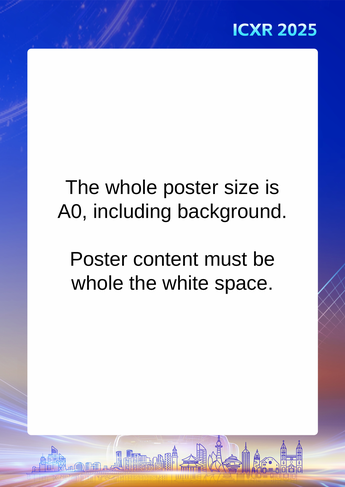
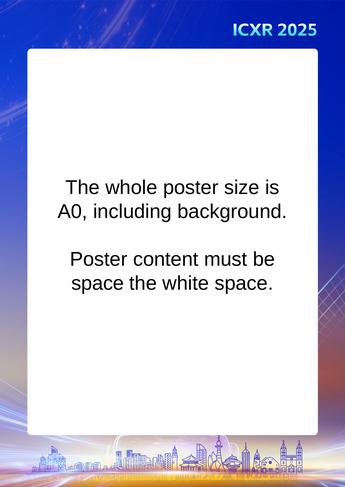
whole at (98, 284): whole -> space
